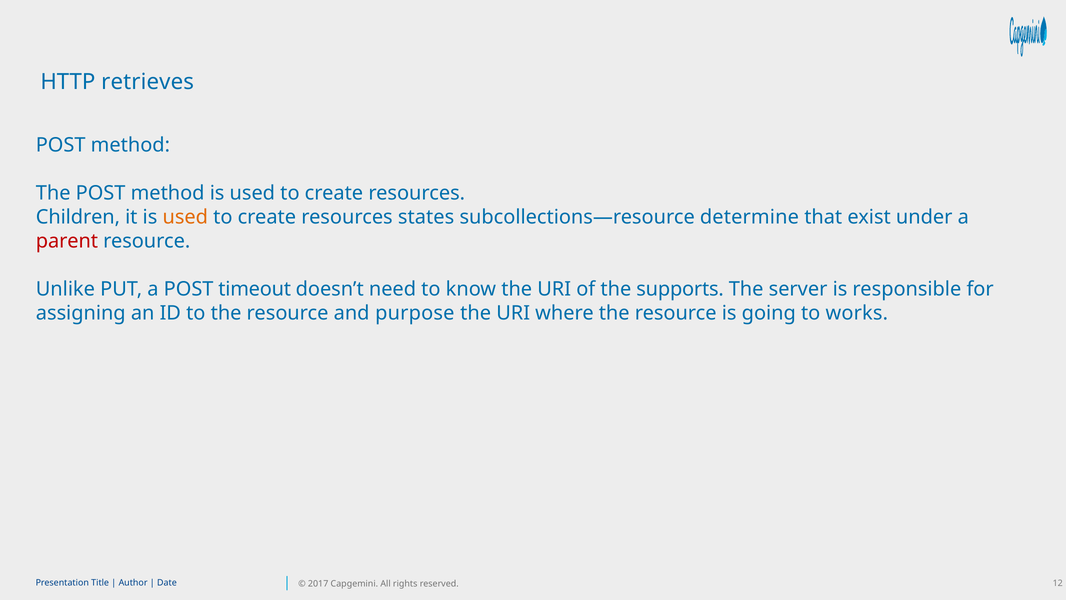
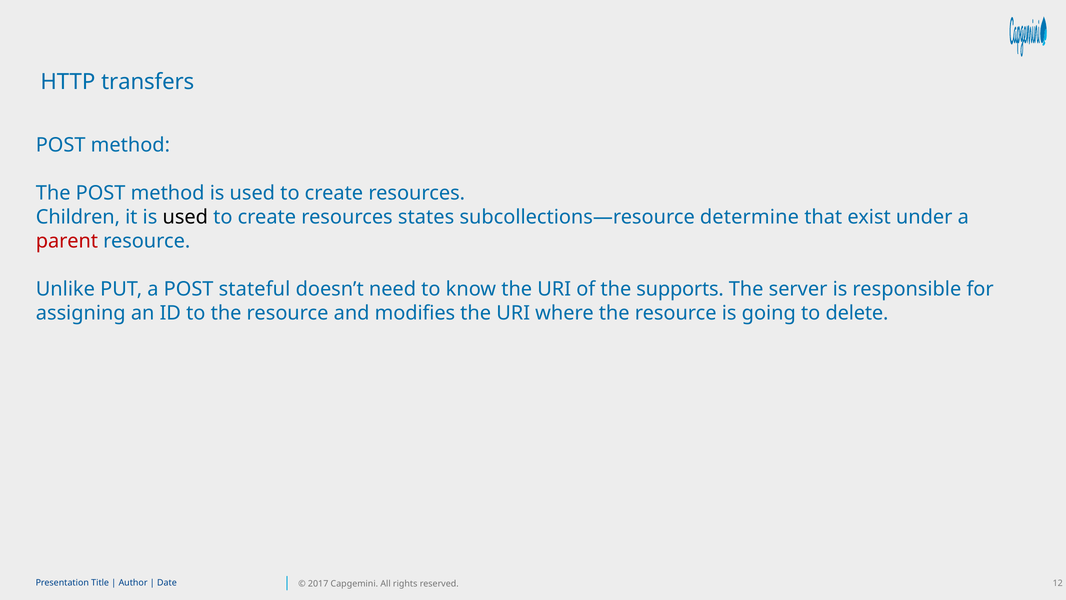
retrieves: retrieves -> transfers
used at (185, 217) colour: orange -> black
timeout: timeout -> stateful
purpose: purpose -> modifies
works: works -> delete
